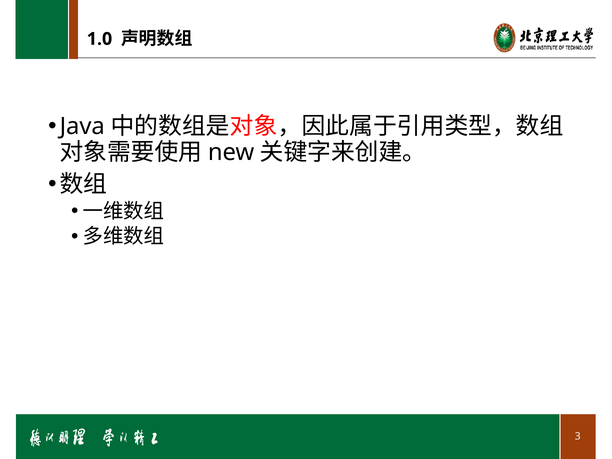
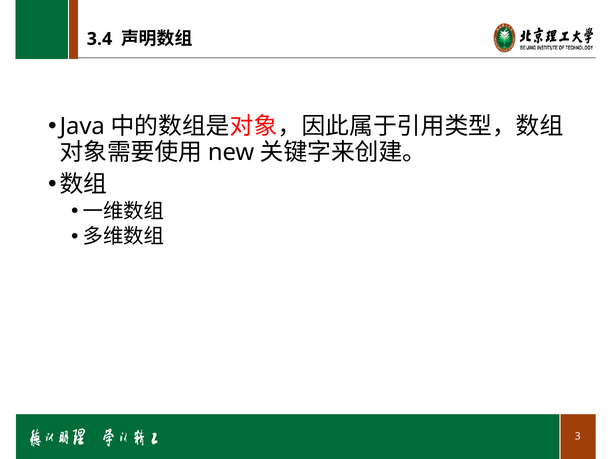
1.0: 1.0 -> 3.4
